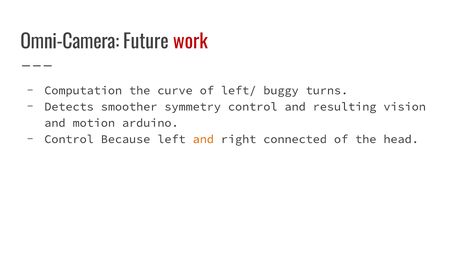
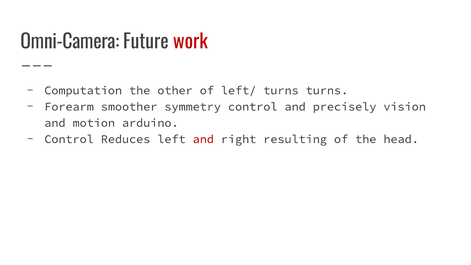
curve: curve -> other
left/ buggy: buggy -> turns
Detects: Detects -> Forearm
resulting: resulting -> precisely
Because: Because -> Reduces
and at (203, 139) colour: orange -> red
connected: connected -> resulting
